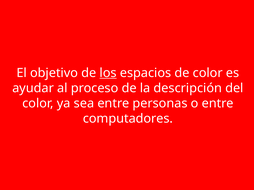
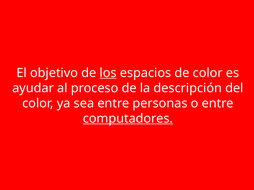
computadores underline: none -> present
